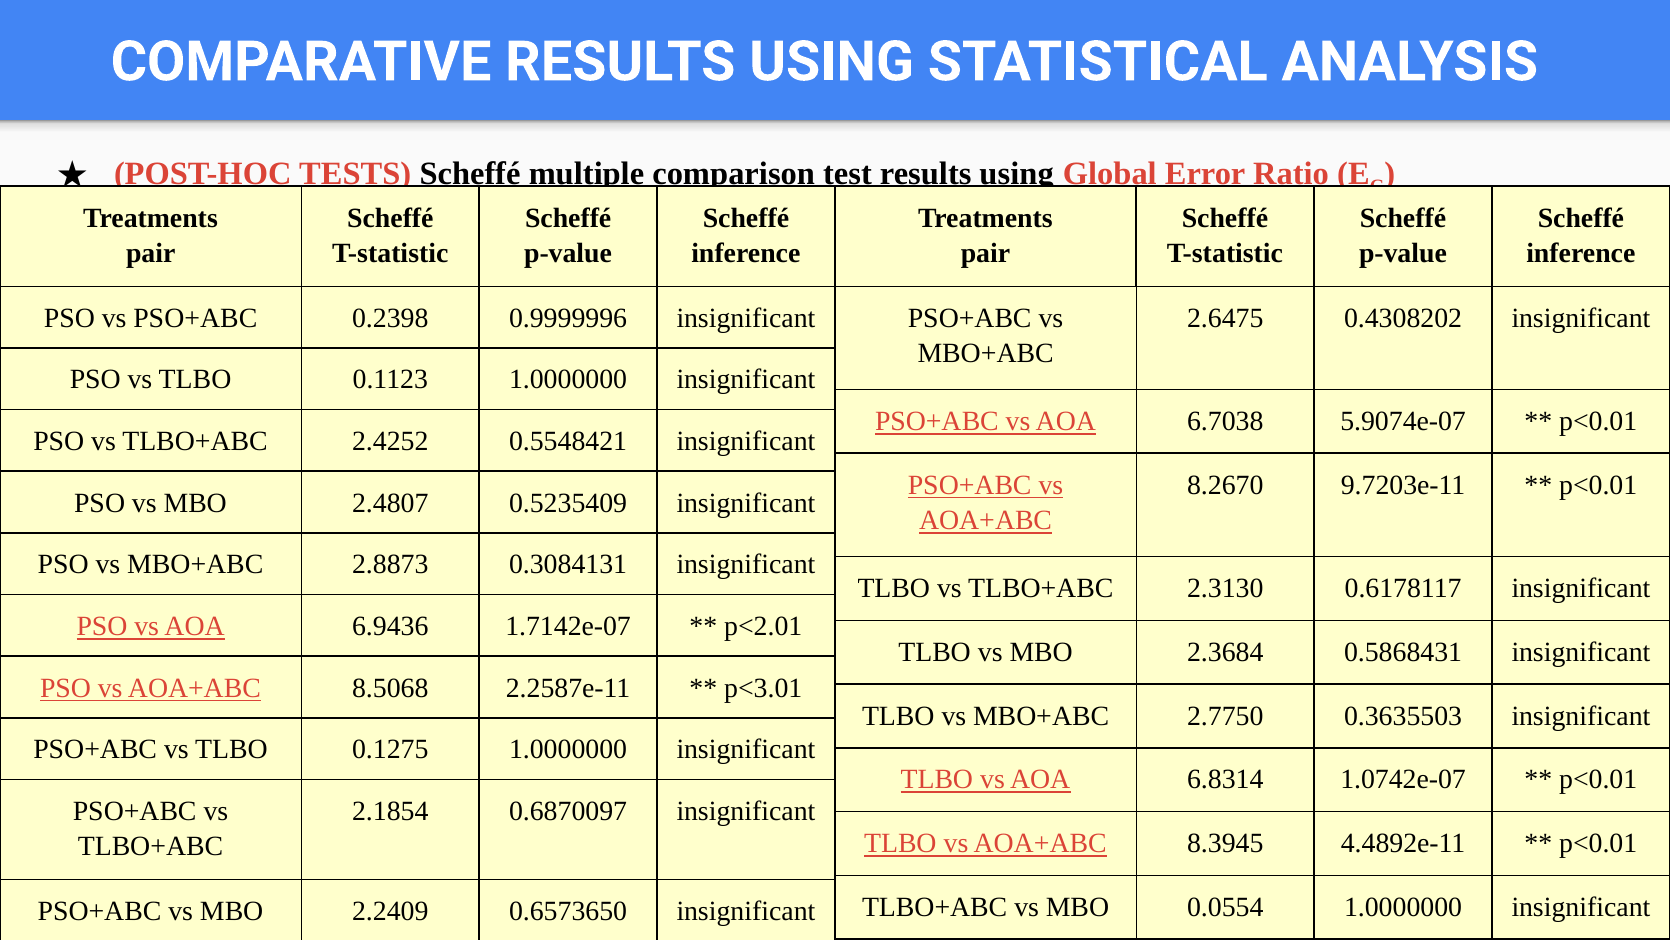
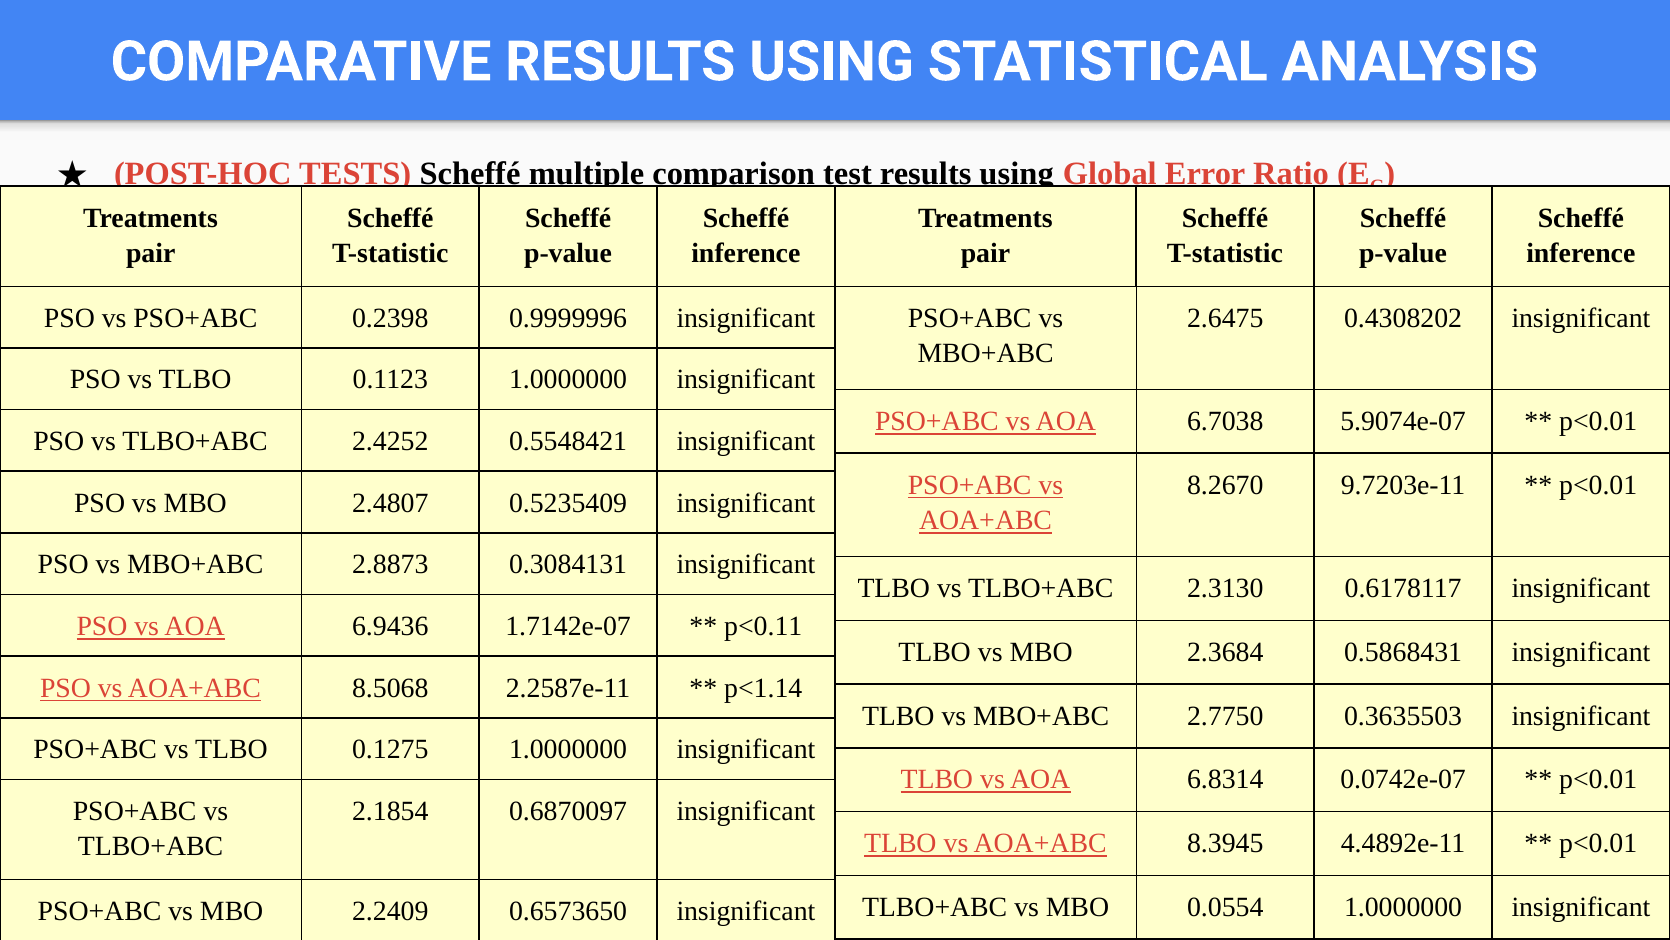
p<2.01: p<2.01 -> p<0.11
p<3.01: p<3.01 -> p<1.14
1.0742e-07: 1.0742e-07 -> 0.0742e-07
